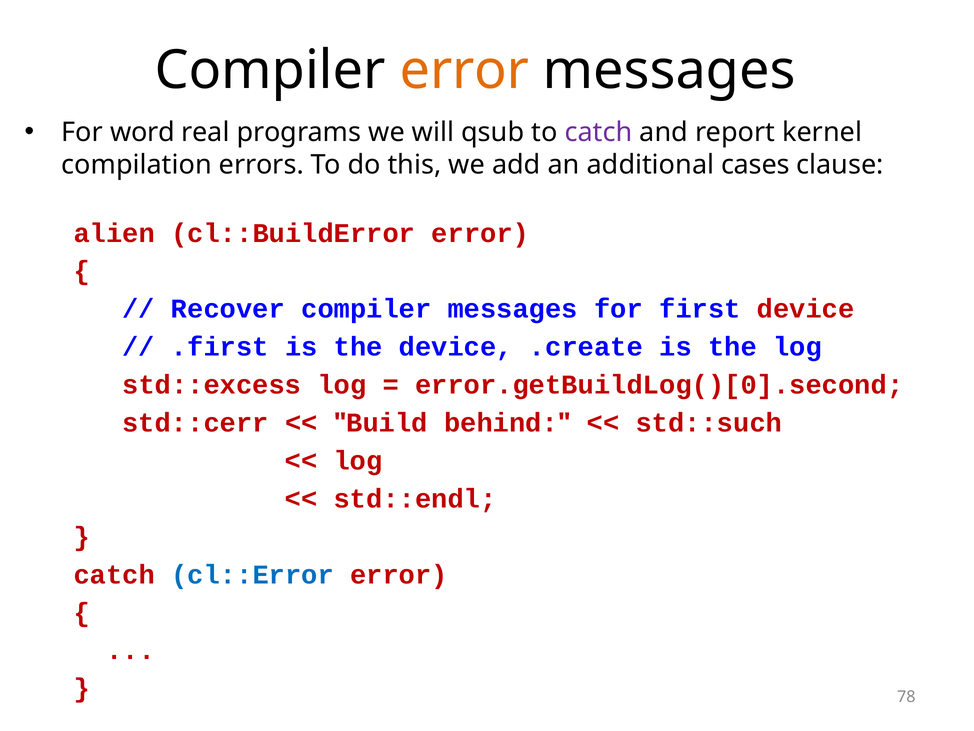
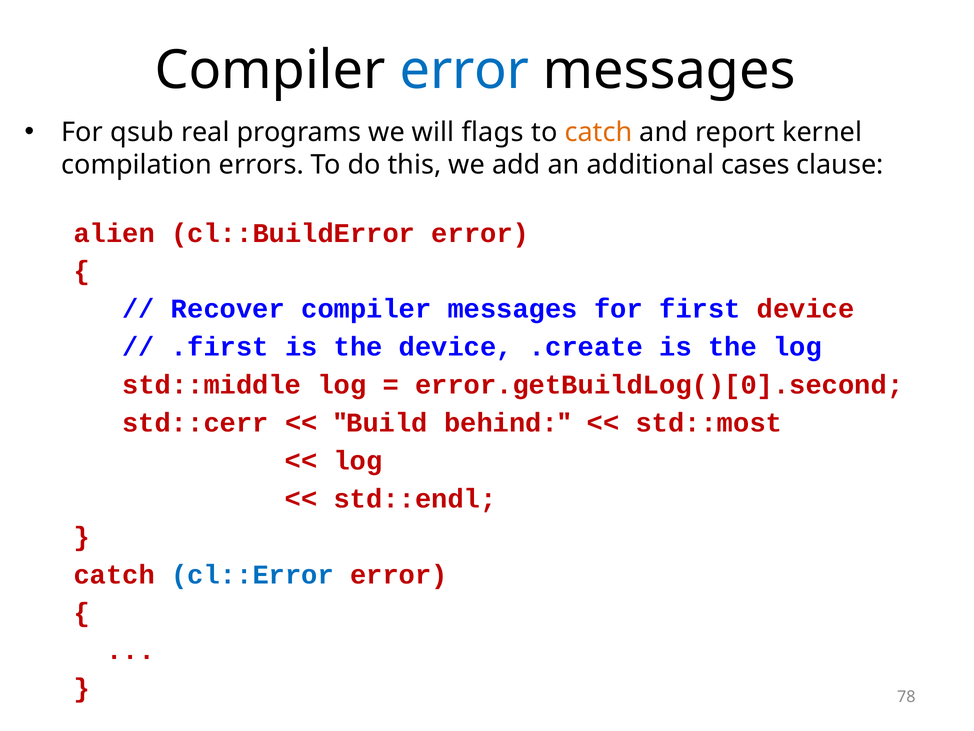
error at (464, 70) colour: orange -> blue
word: word -> qsub
qsub: qsub -> flags
catch at (599, 132) colour: purple -> orange
std::excess: std::excess -> std::middle
std::such: std::such -> std::most
